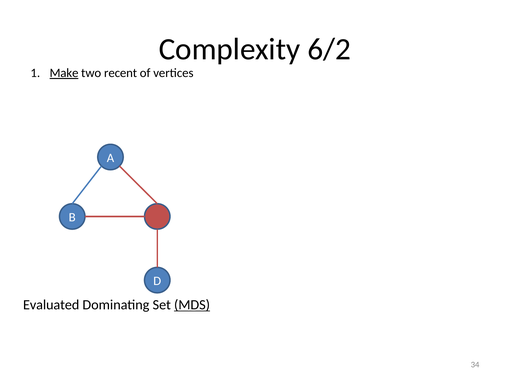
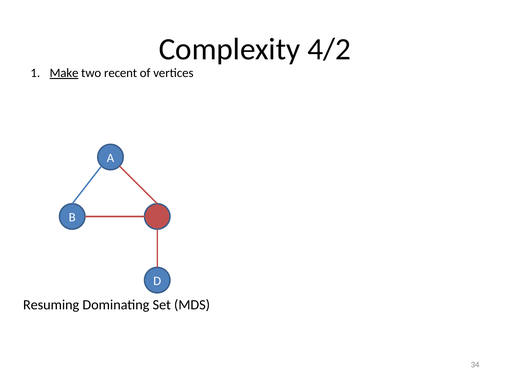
6/2: 6/2 -> 4/2
Evaluated: Evaluated -> Resuming
MDS underline: present -> none
